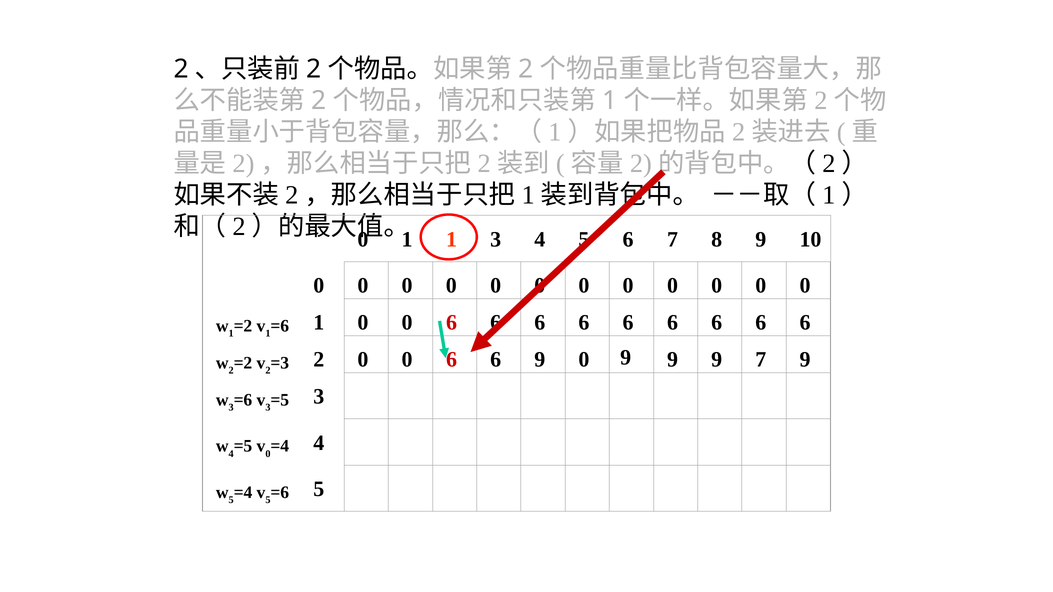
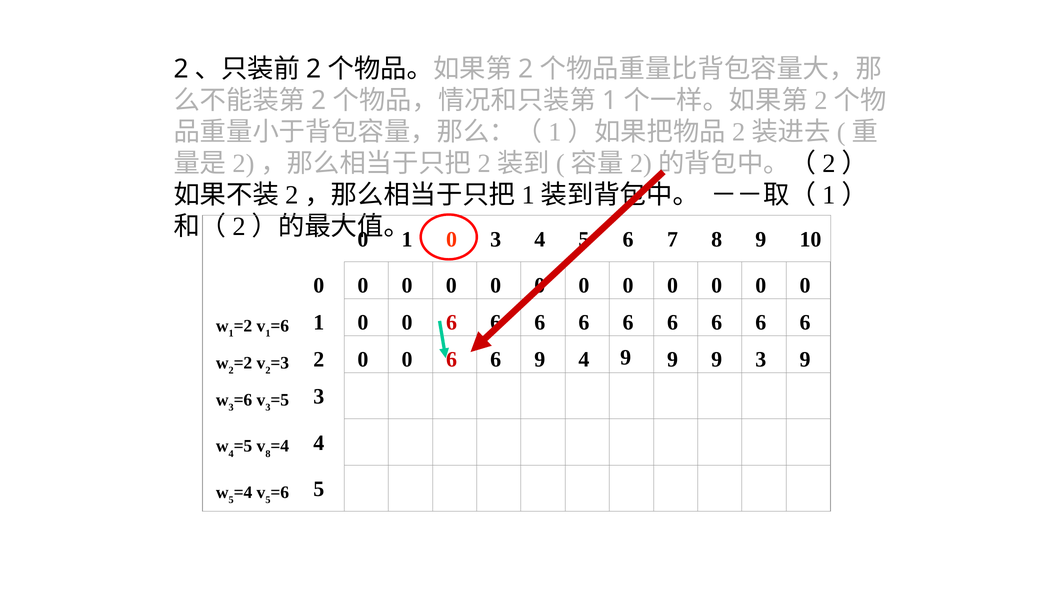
1 at (452, 239): 1 -> 0
9 0: 0 -> 4
9 7: 7 -> 3
0 at (268, 454): 0 -> 8
